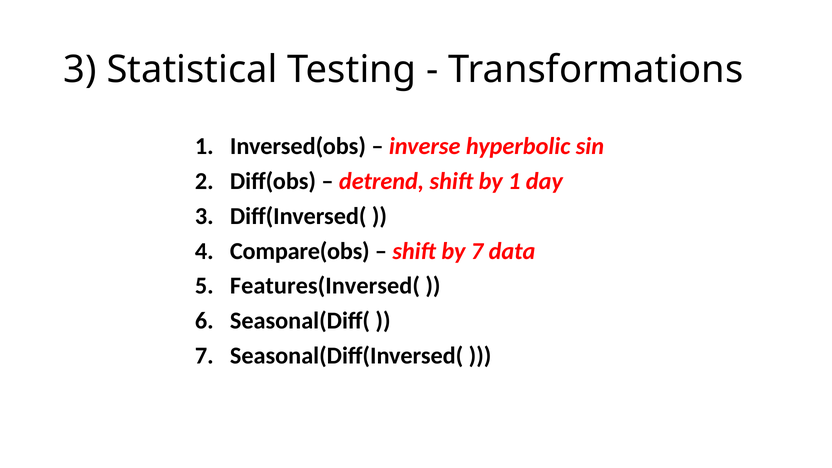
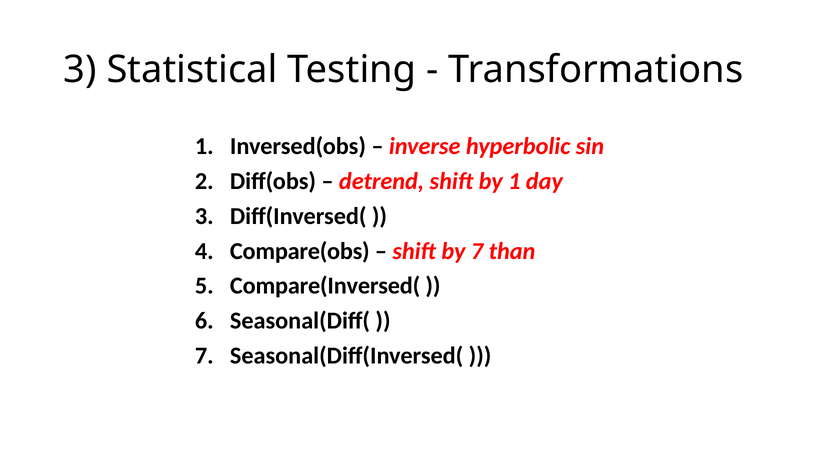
data: data -> than
Features(Inversed(: Features(Inversed( -> Compare(Inversed(
